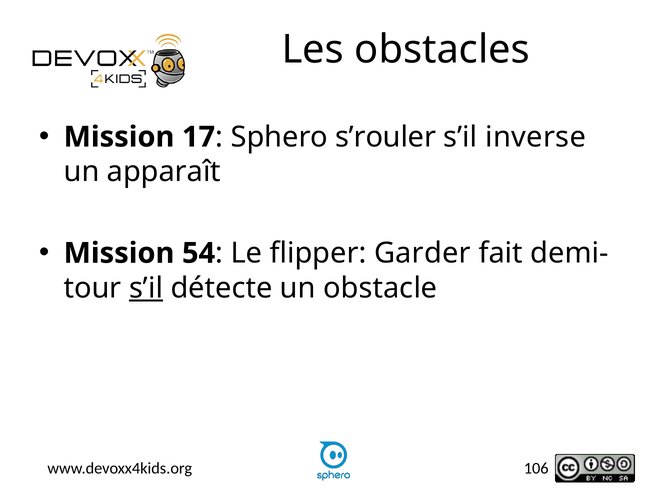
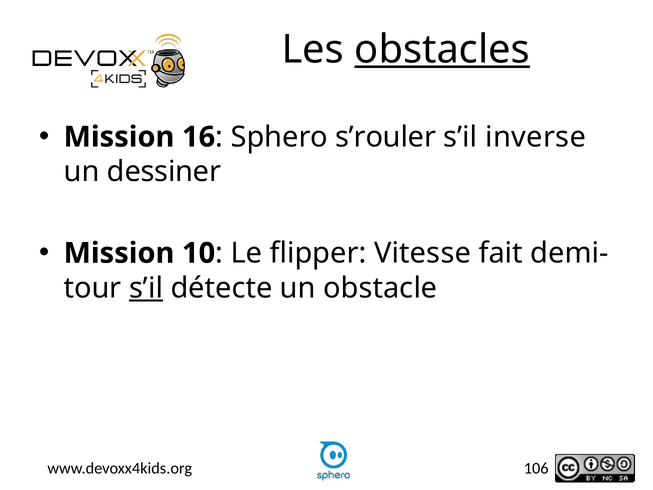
obstacles underline: none -> present
17: 17 -> 16
apparaît: apparaît -> dessiner
54: 54 -> 10
Garder: Garder -> Vitesse
